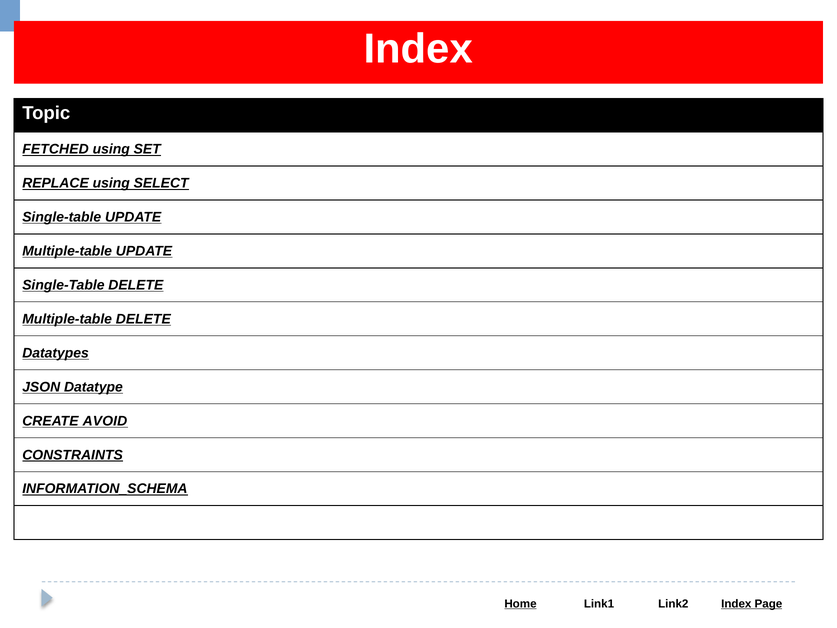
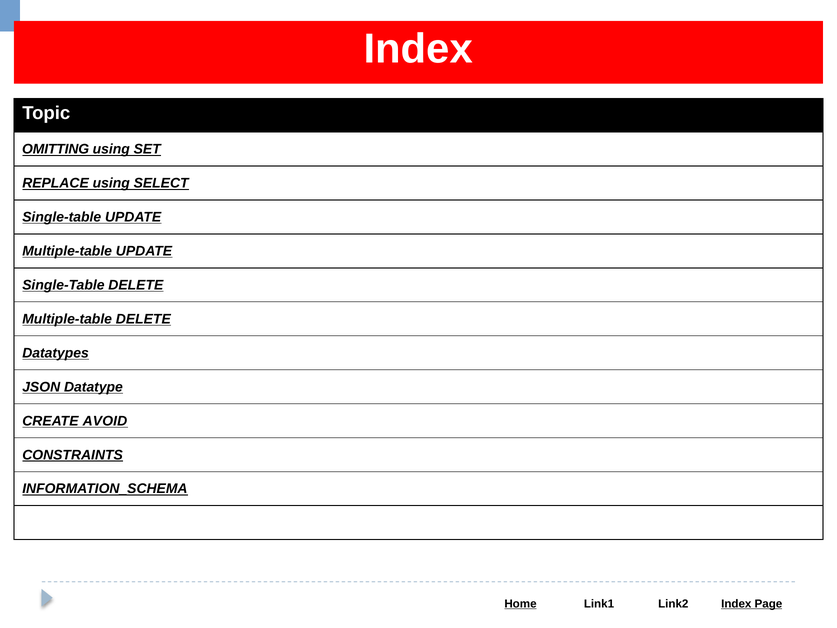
FETCHED: FETCHED -> OMITTING
